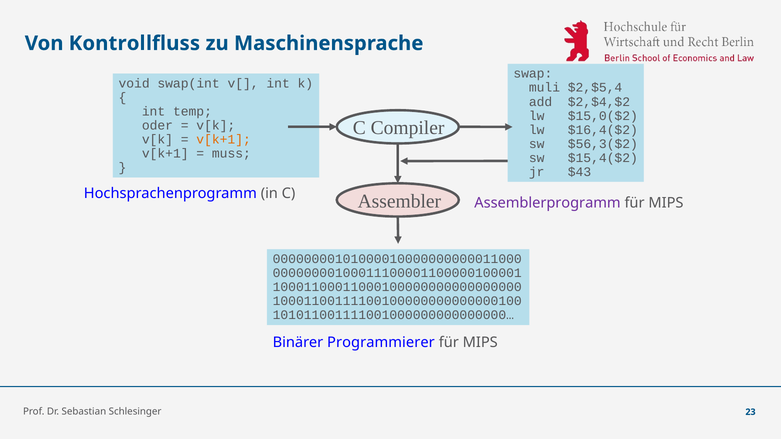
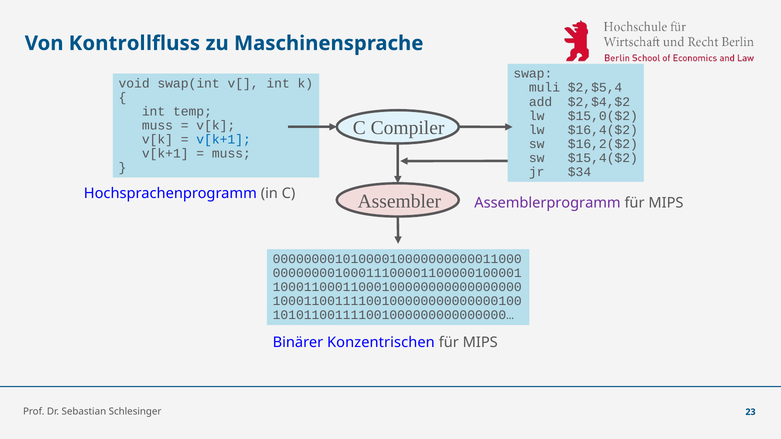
oder at (157, 126): oder -> muss
v[k+1 at (224, 140) colour: orange -> blue
$56,3($2: $56,3($2 -> $16,2($2
$43: $43 -> $34
Programmierer: Programmierer -> Konzentrischen
